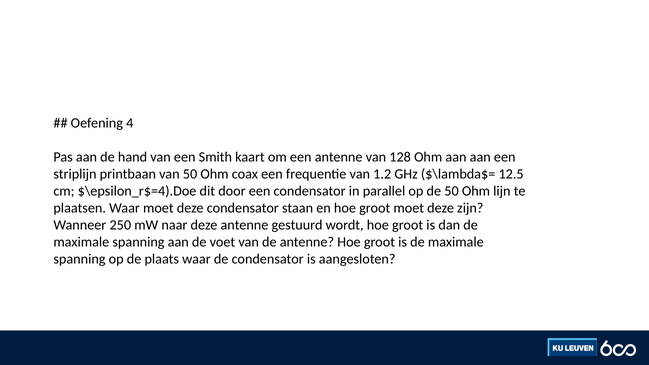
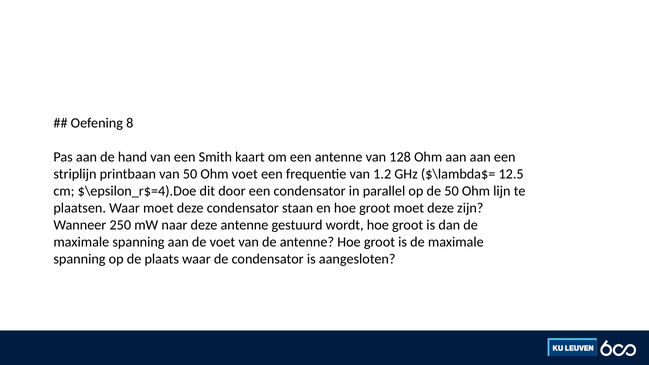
4: 4 -> 8
Ohm coax: coax -> voet
